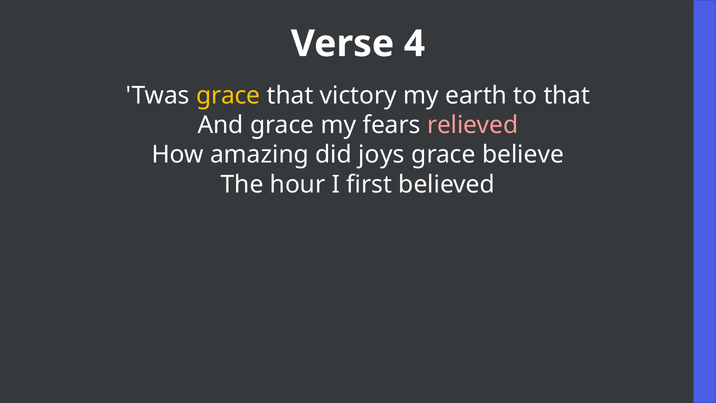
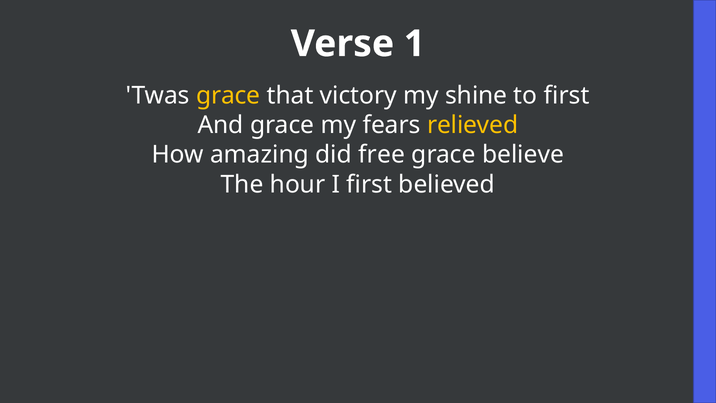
4: 4 -> 1
earth: earth -> shine
to that: that -> first
relieved colour: pink -> yellow
joys: joys -> free
